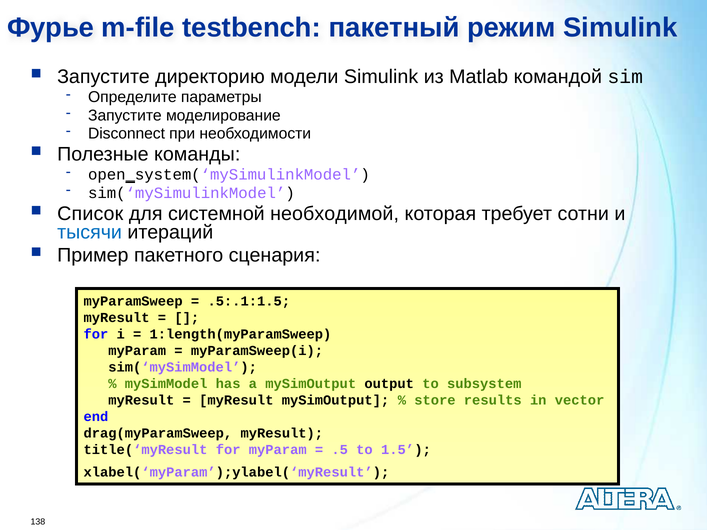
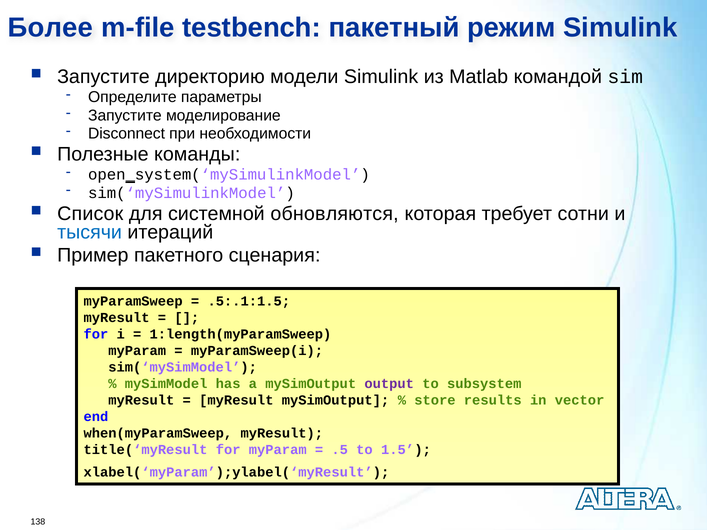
Фурье: Фурье -> Более
необходимой: необходимой -> обновляются
output colour: black -> purple
drag(myParamSweep: drag(myParamSweep -> when(myParamSweep
